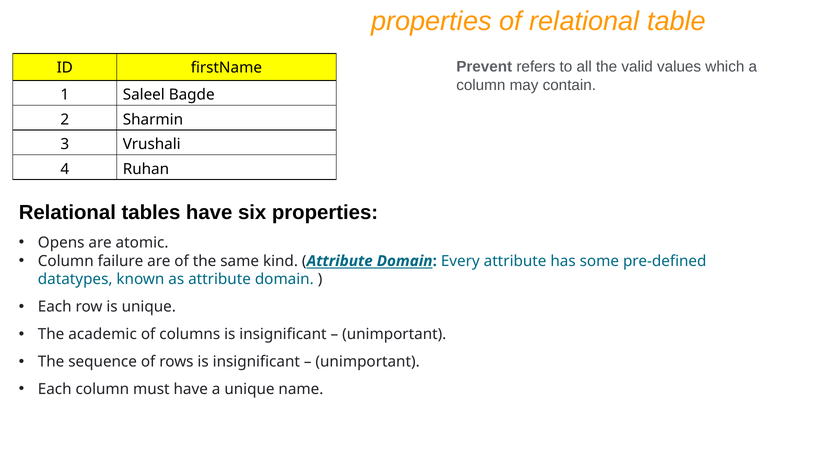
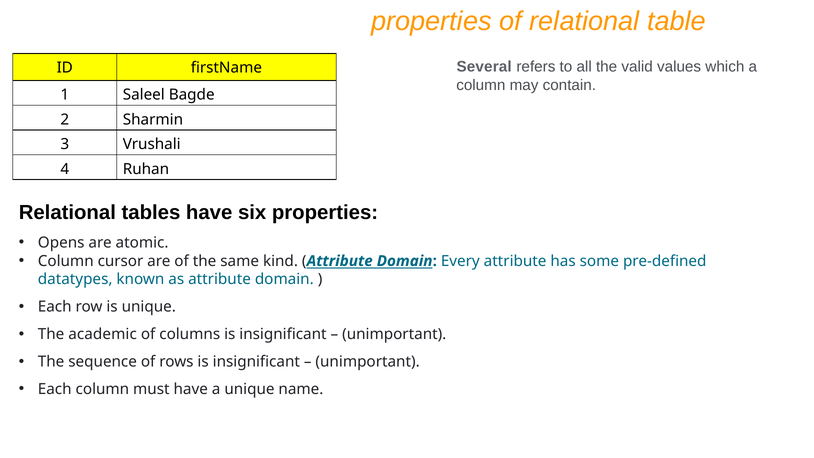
Prevent: Prevent -> Several
failure: failure -> cursor
